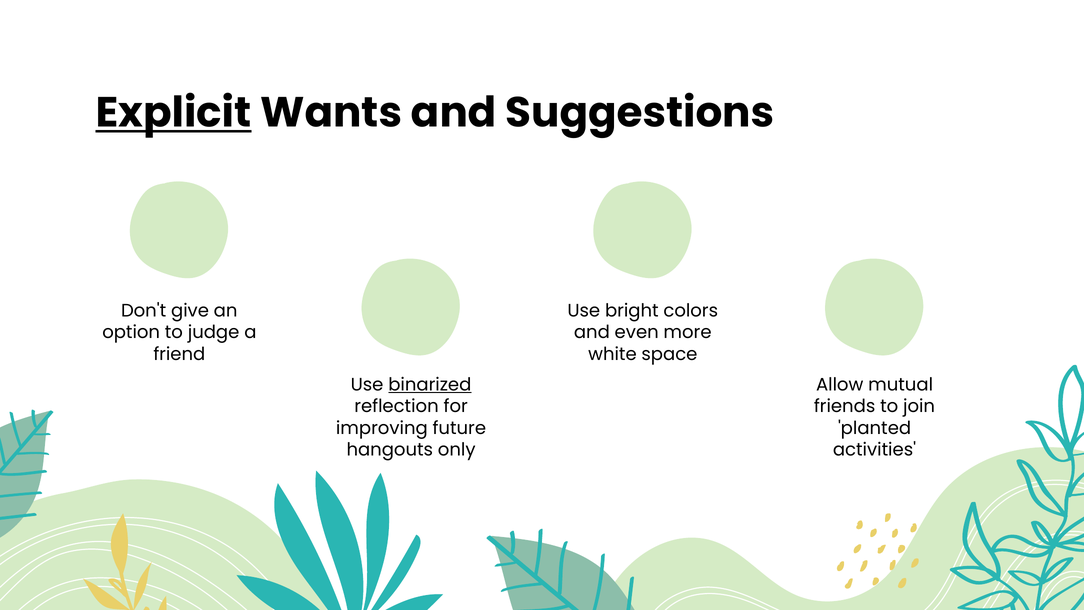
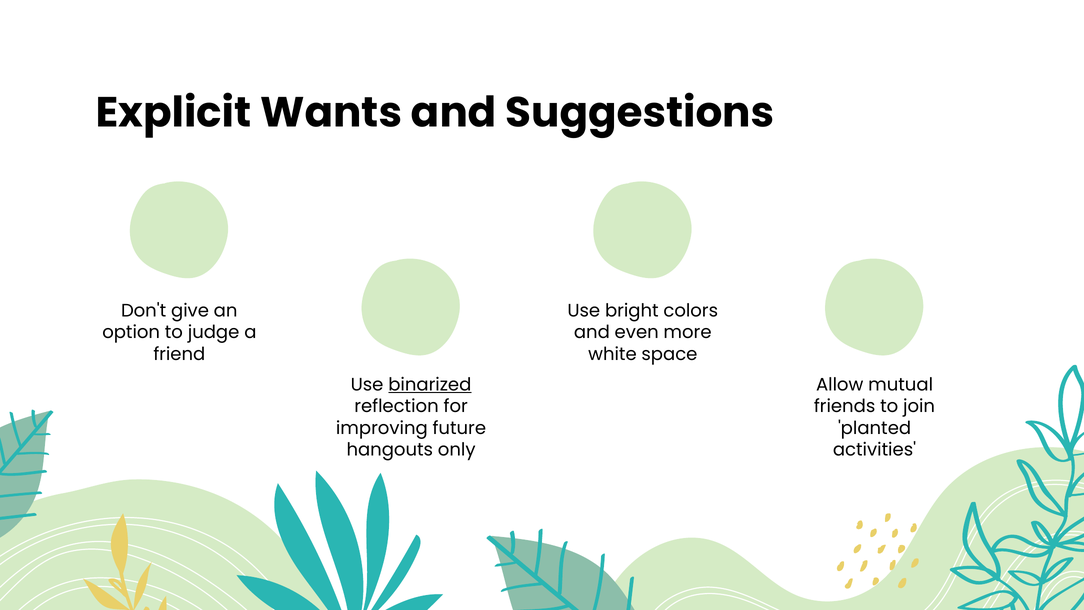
Explicit underline: present -> none
